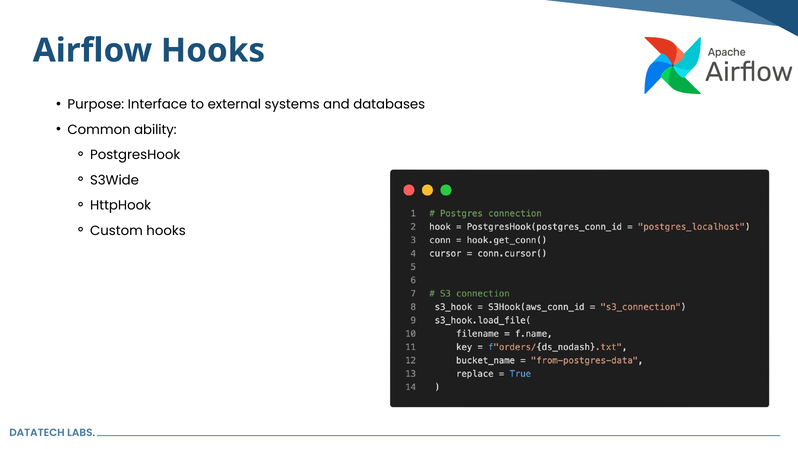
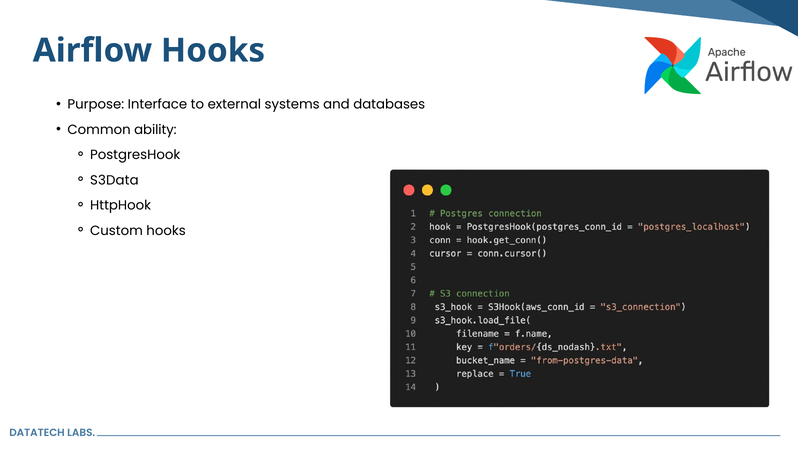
S3Wide: S3Wide -> S3Data
